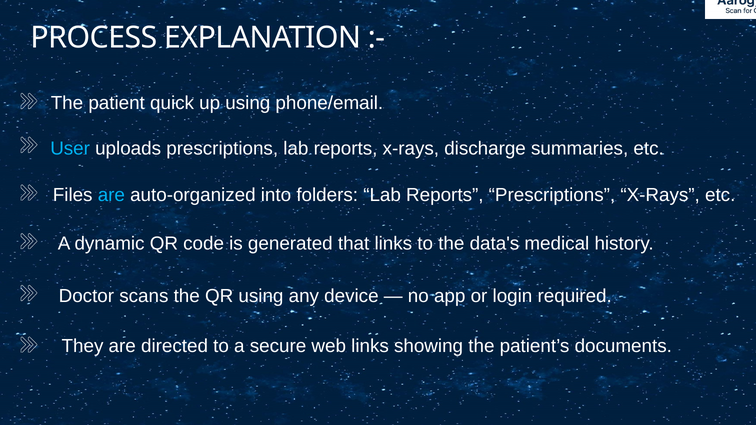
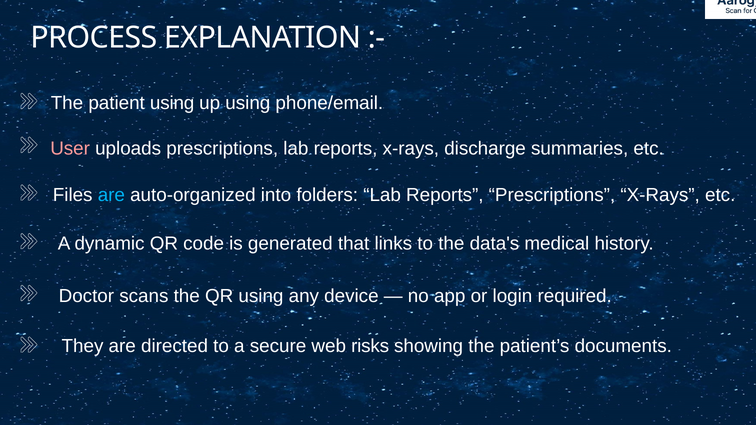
patient quick: quick -> using
User colour: light blue -> pink
web links: links -> risks
